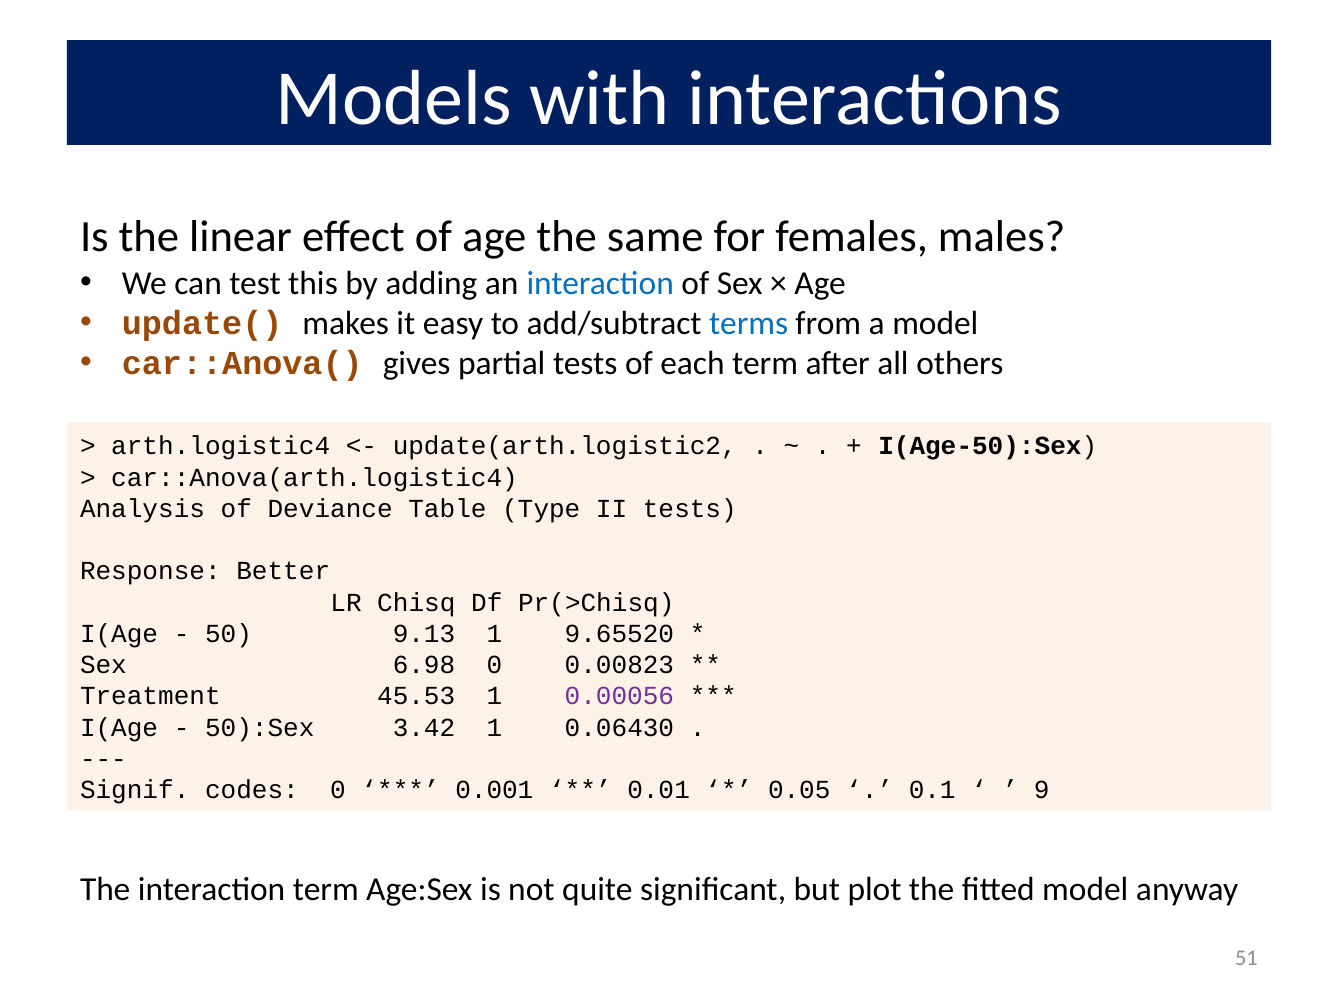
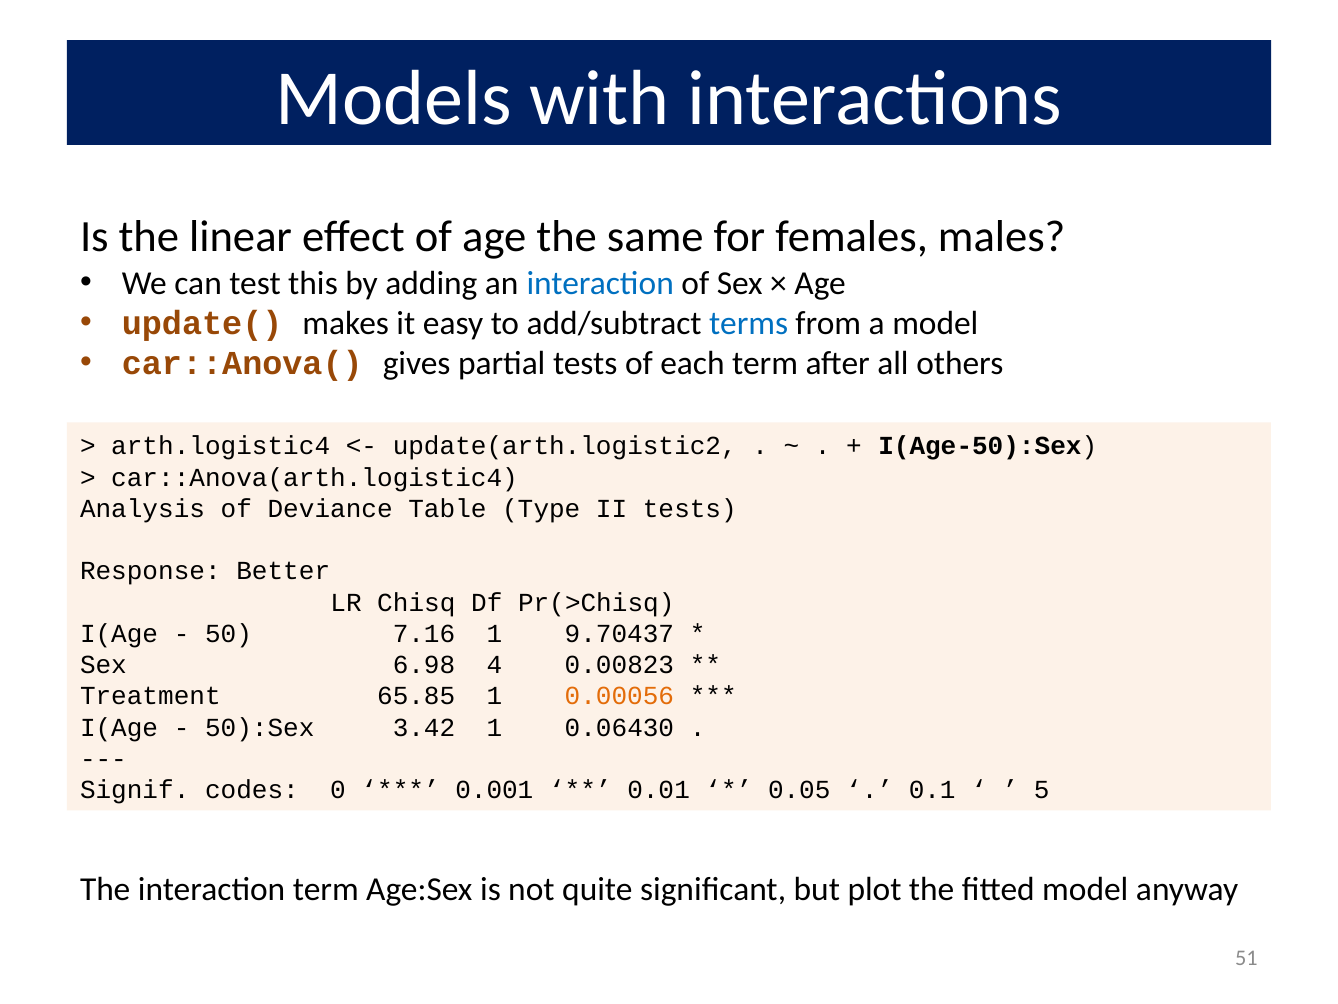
9.13: 9.13 -> 7.16
9.65520: 9.65520 -> 9.70437
6.98 0: 0 -> 4
45.53: 45.53 -> 65.85
0.00056 colour: purple -> orange
9: 9 -> 5
